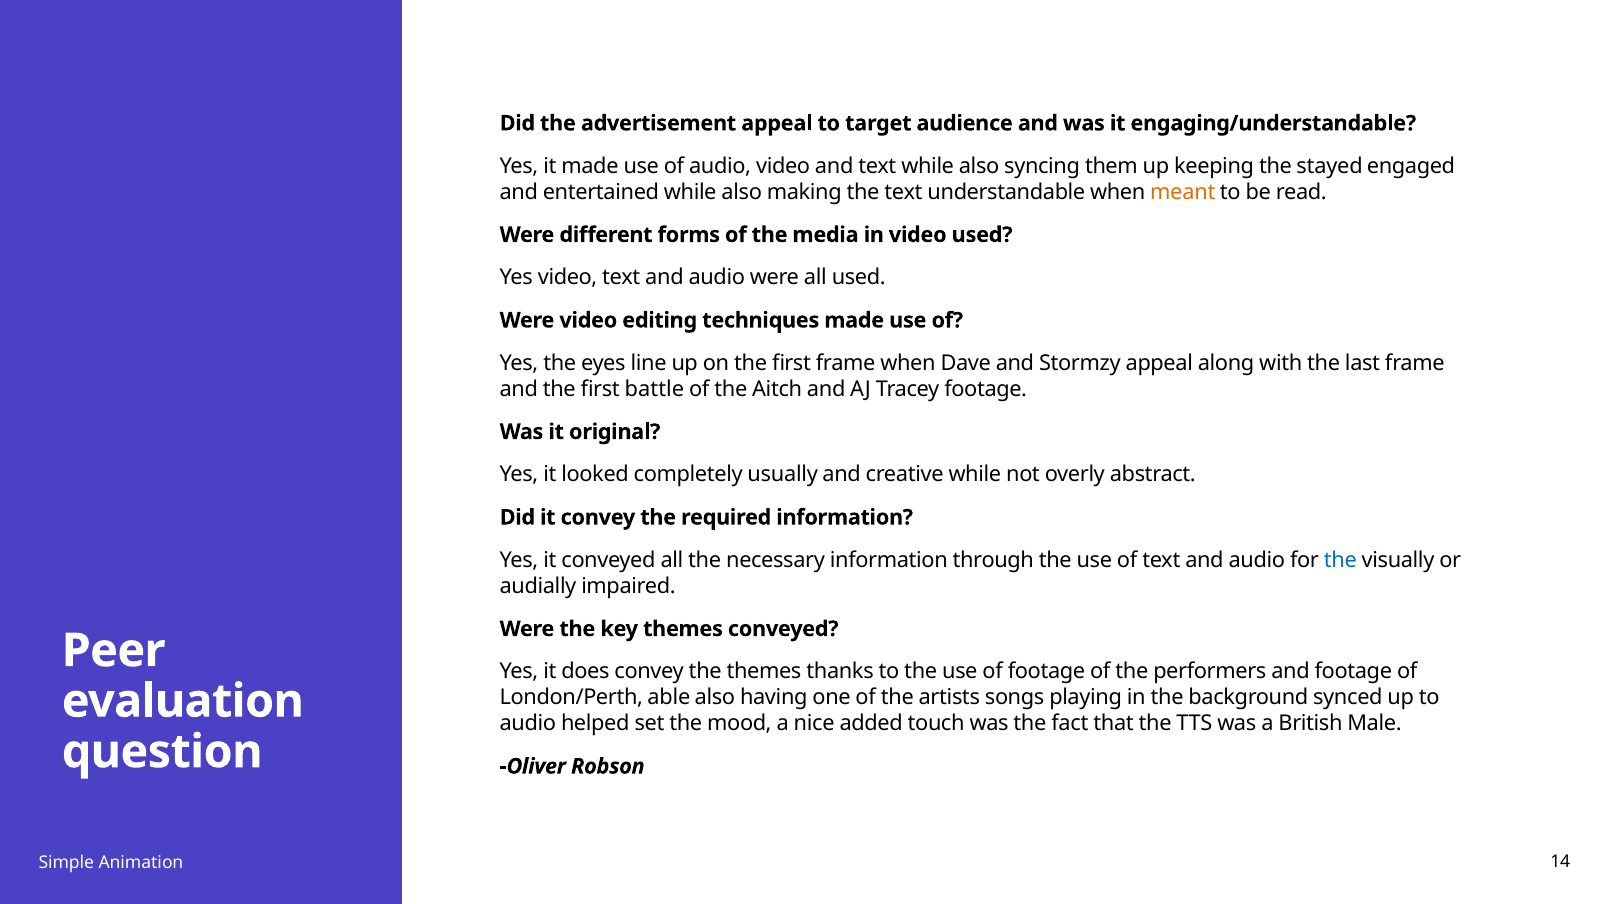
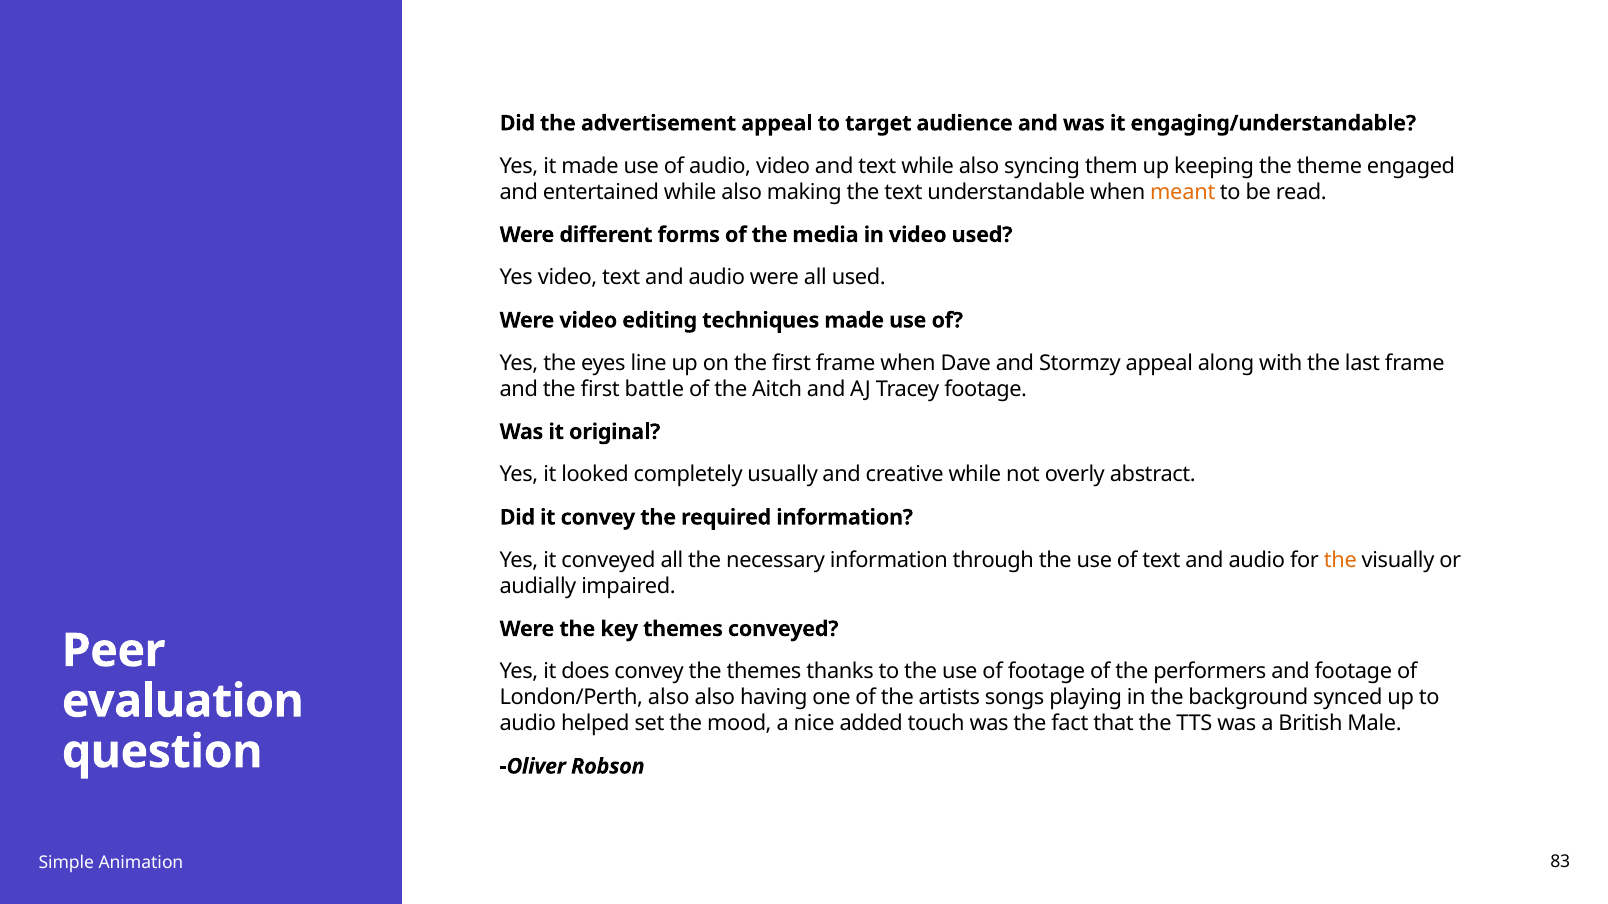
stayed: stayed -> theme
the at (1340, 560) colour: blue -> orange
London/Perth able: able -> also
14: 14 -> 83
